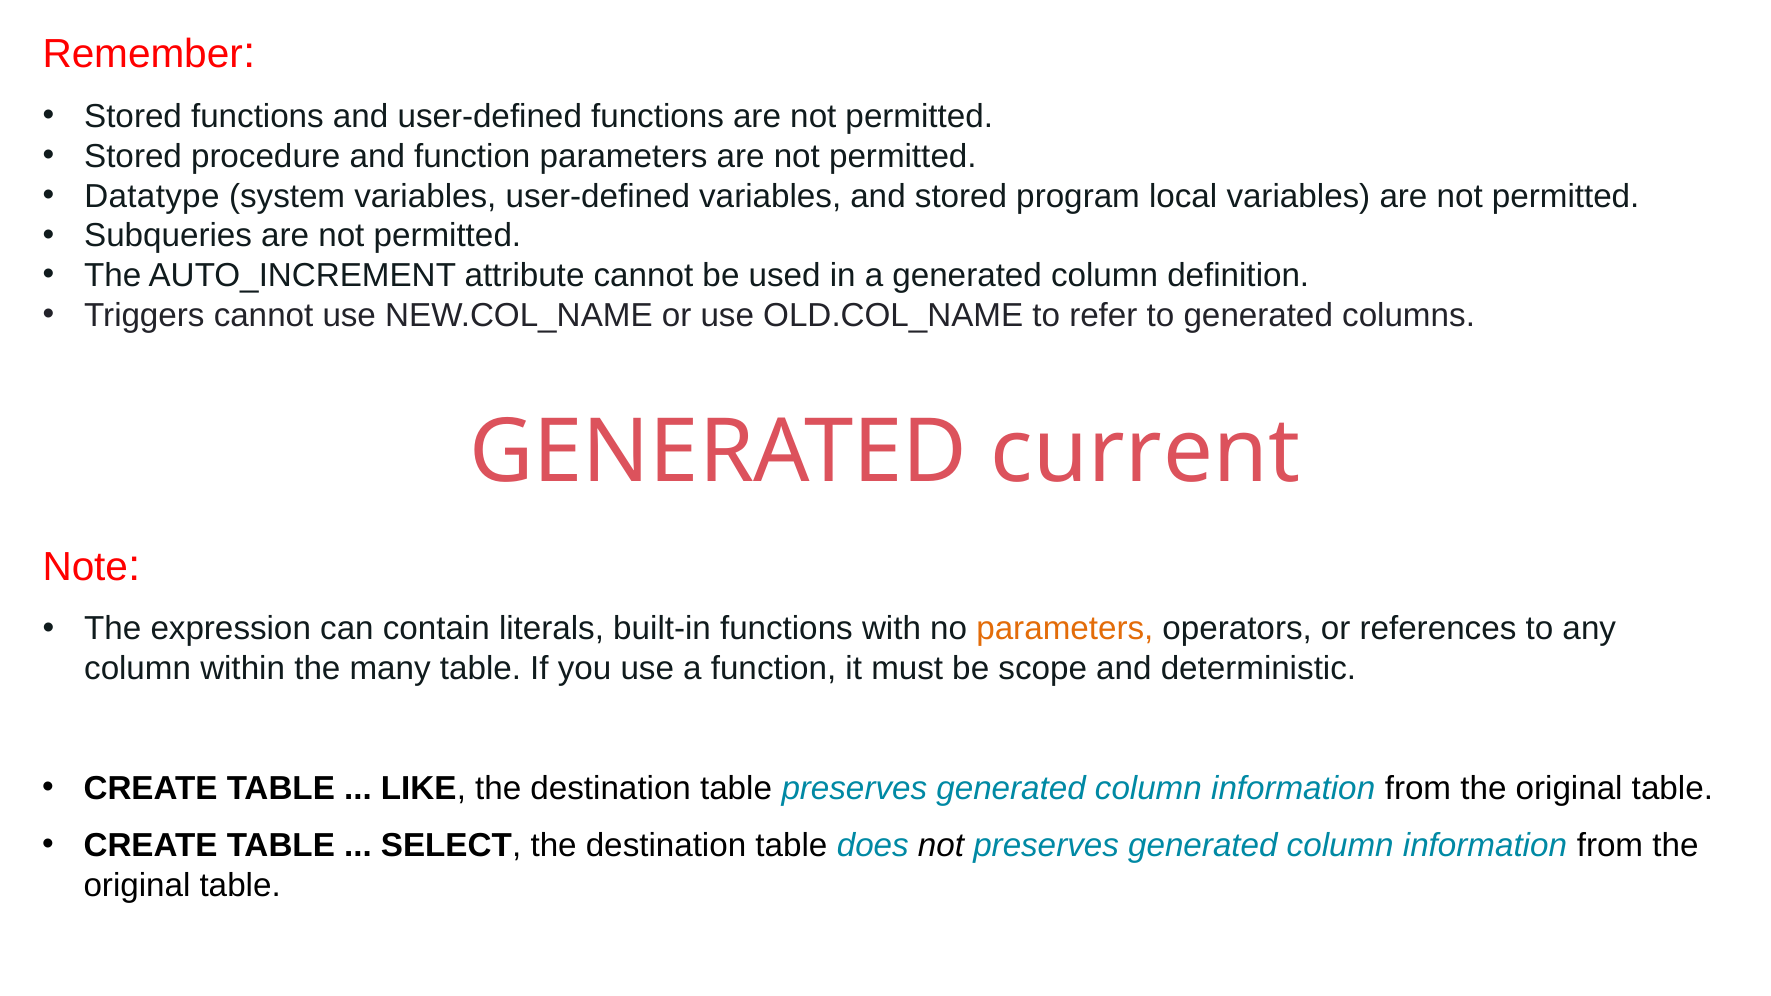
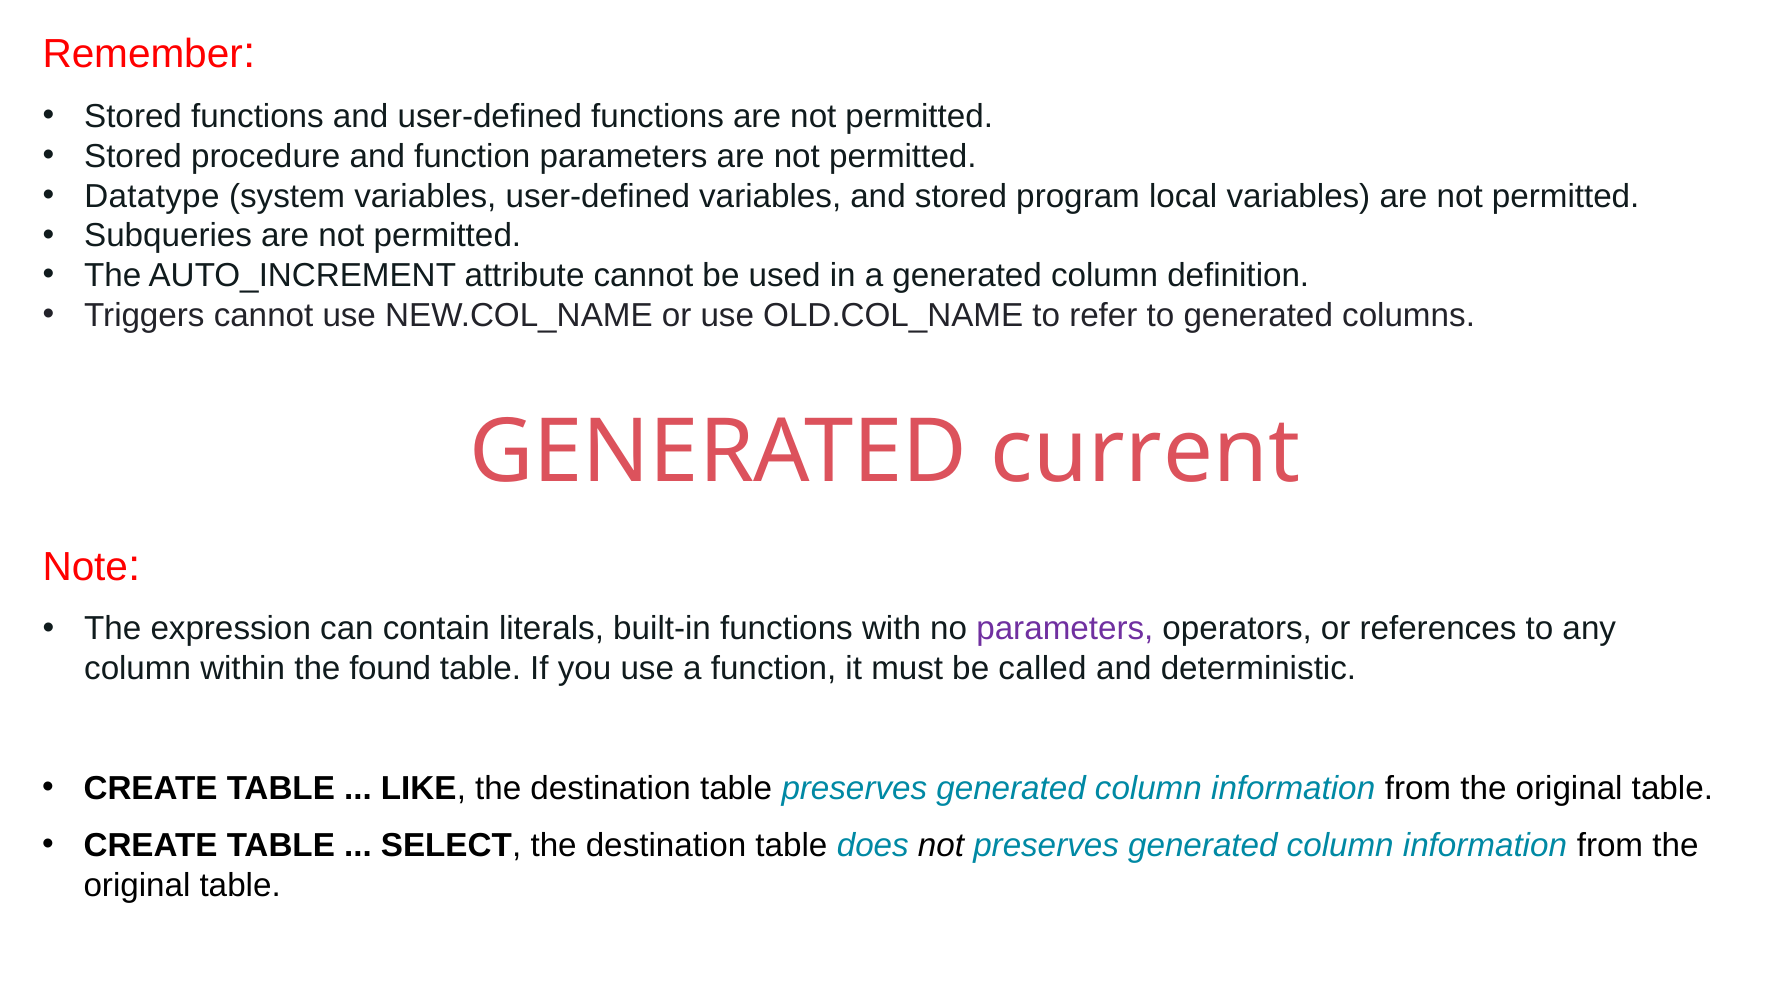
parameters at (1065, 629) colour: orange -> purple
many: many -> found
scope: scope -> called
